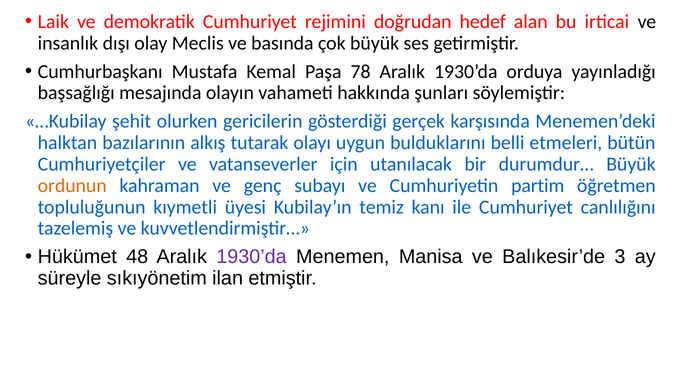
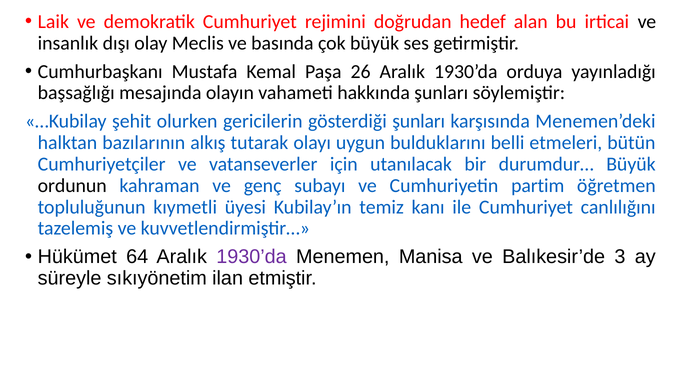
78: 78 -> 26
gösterdiği gerçek: gerçek -> şunları
ordunun colour: orange -> black
48: 48 -> 64
